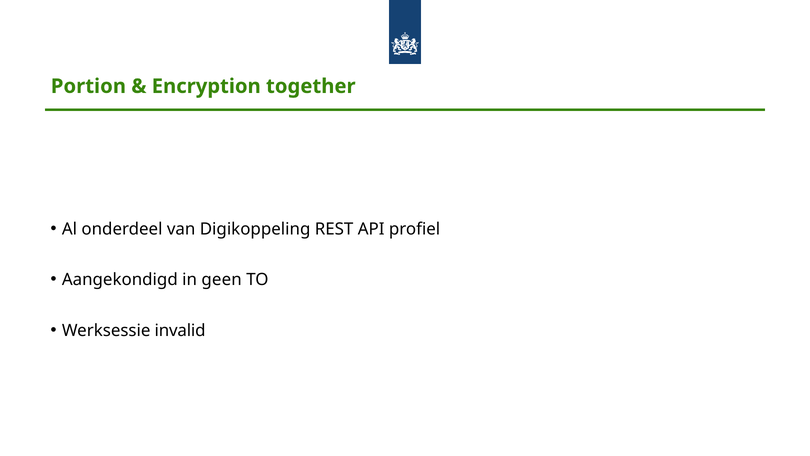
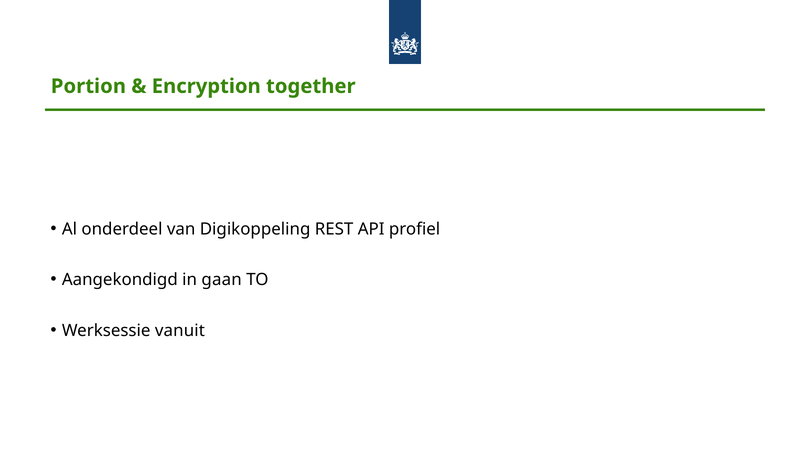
geen: geen -> gaan
invalid: invalid -> vanuit
